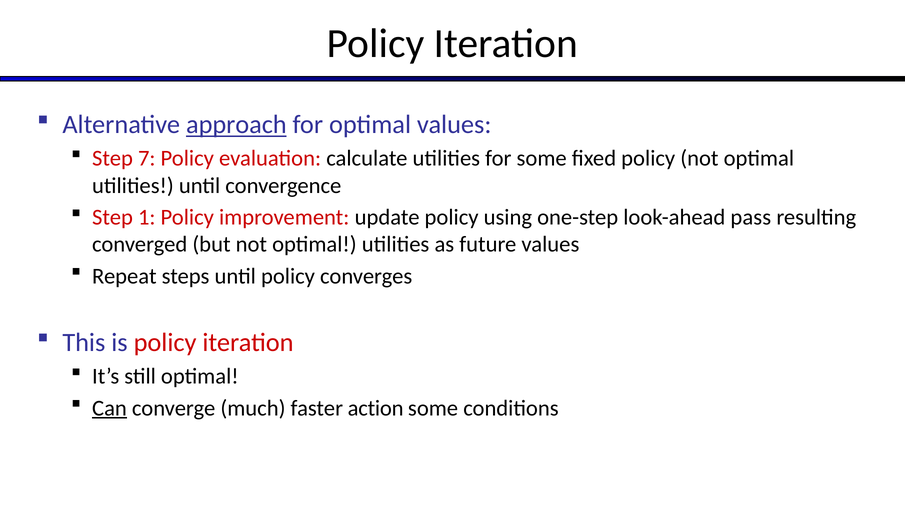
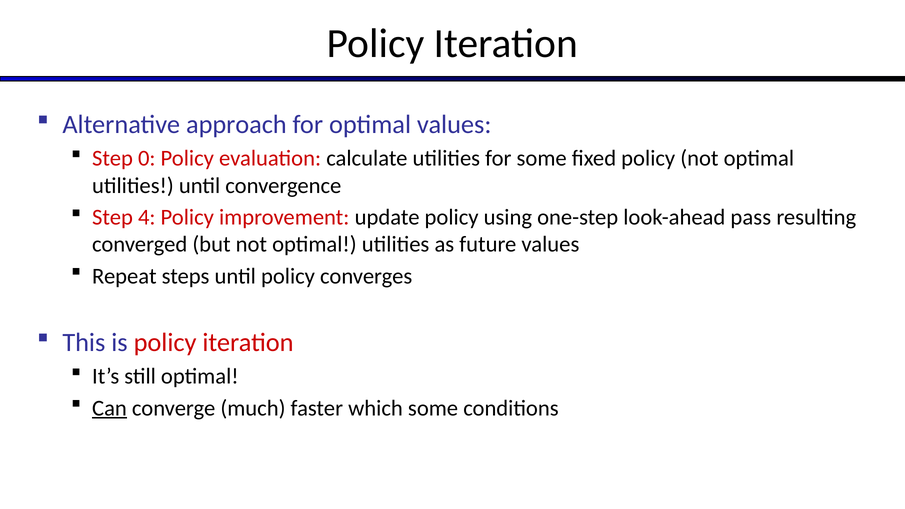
approach underline: present -> none
7: 7 -> 0
1: 1 -> 4
action: action -> which
